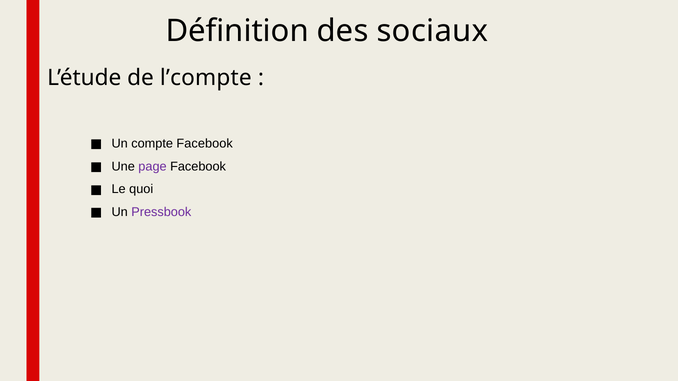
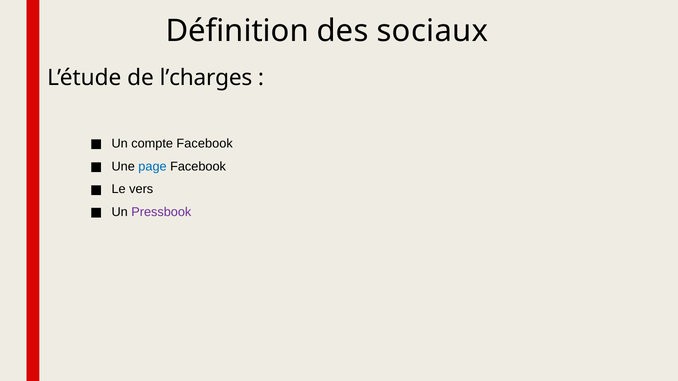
l’compte: l’compte -> l’charges
page colour: purple -> blue
quoi: quoi -> vers
